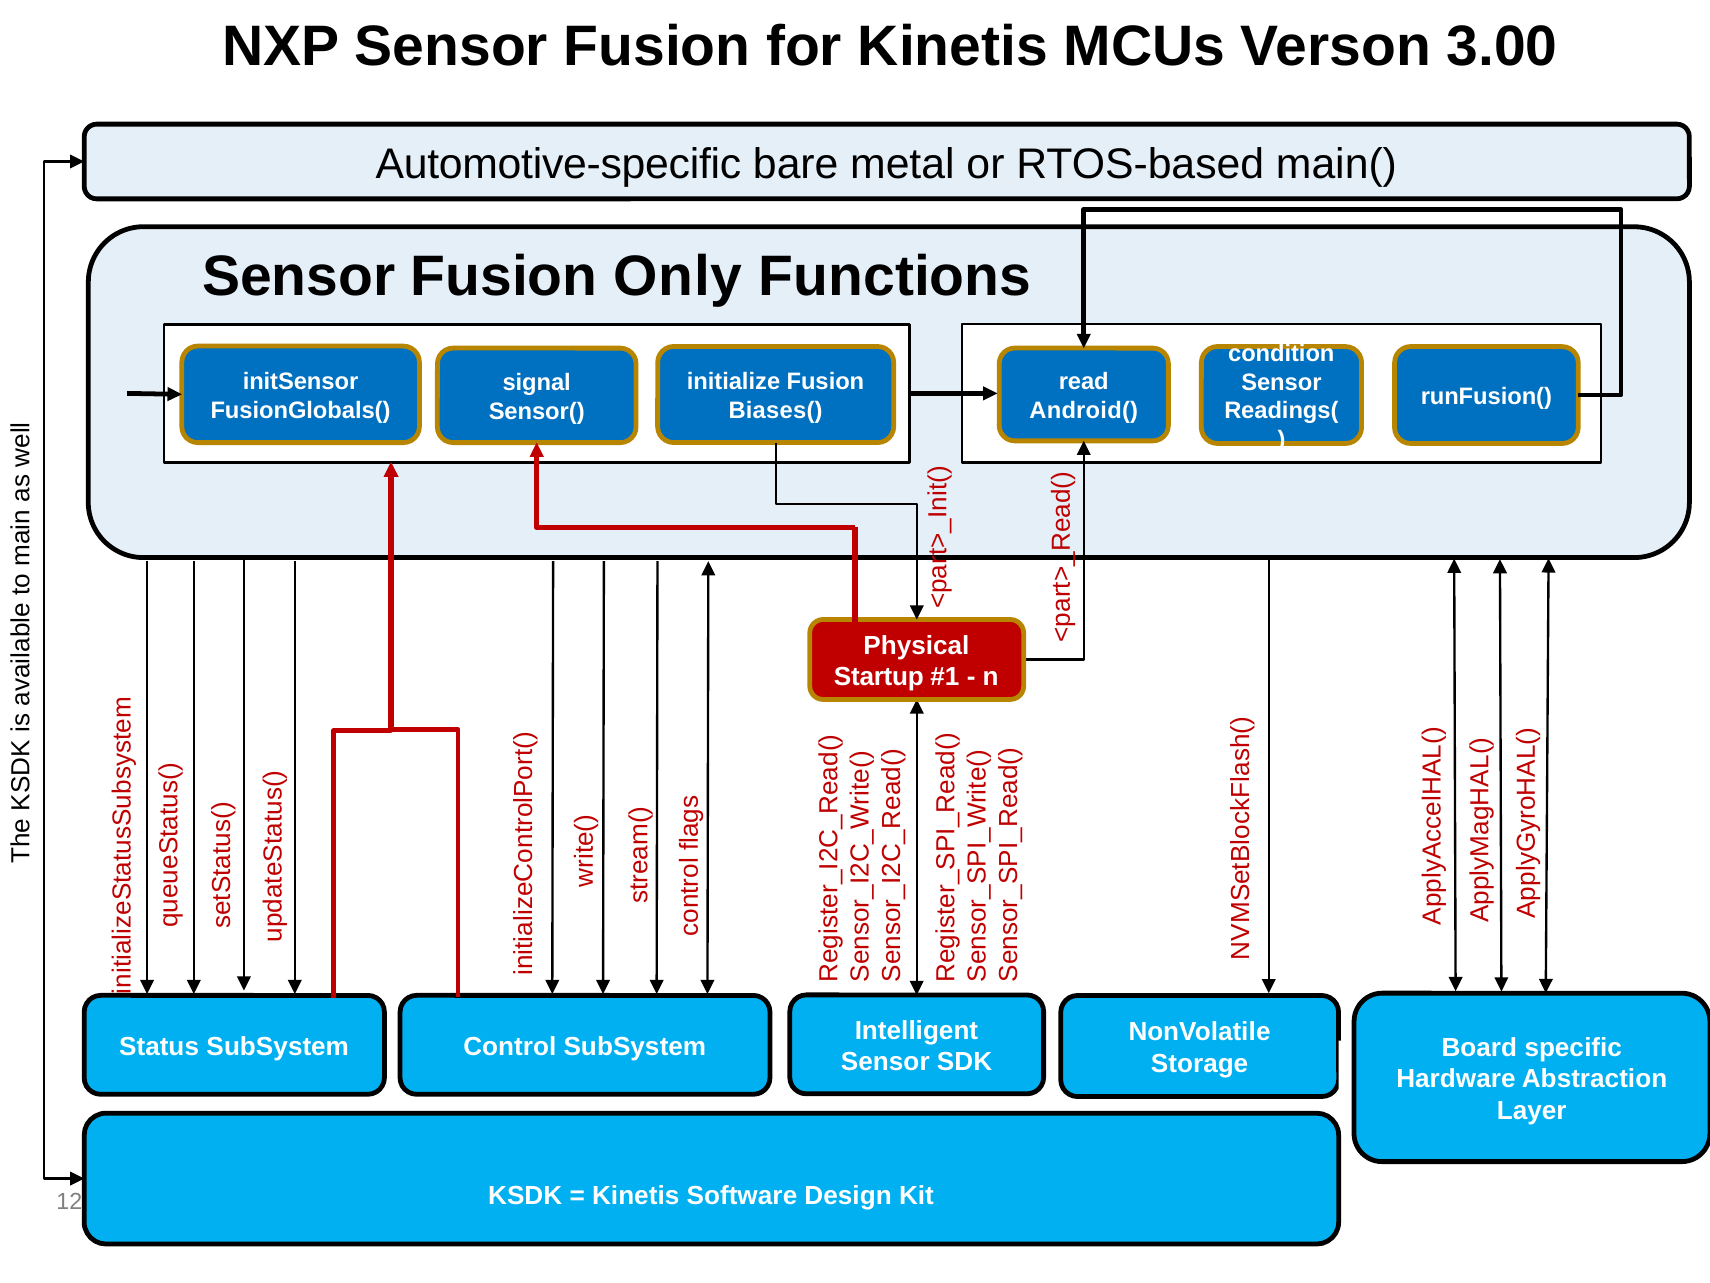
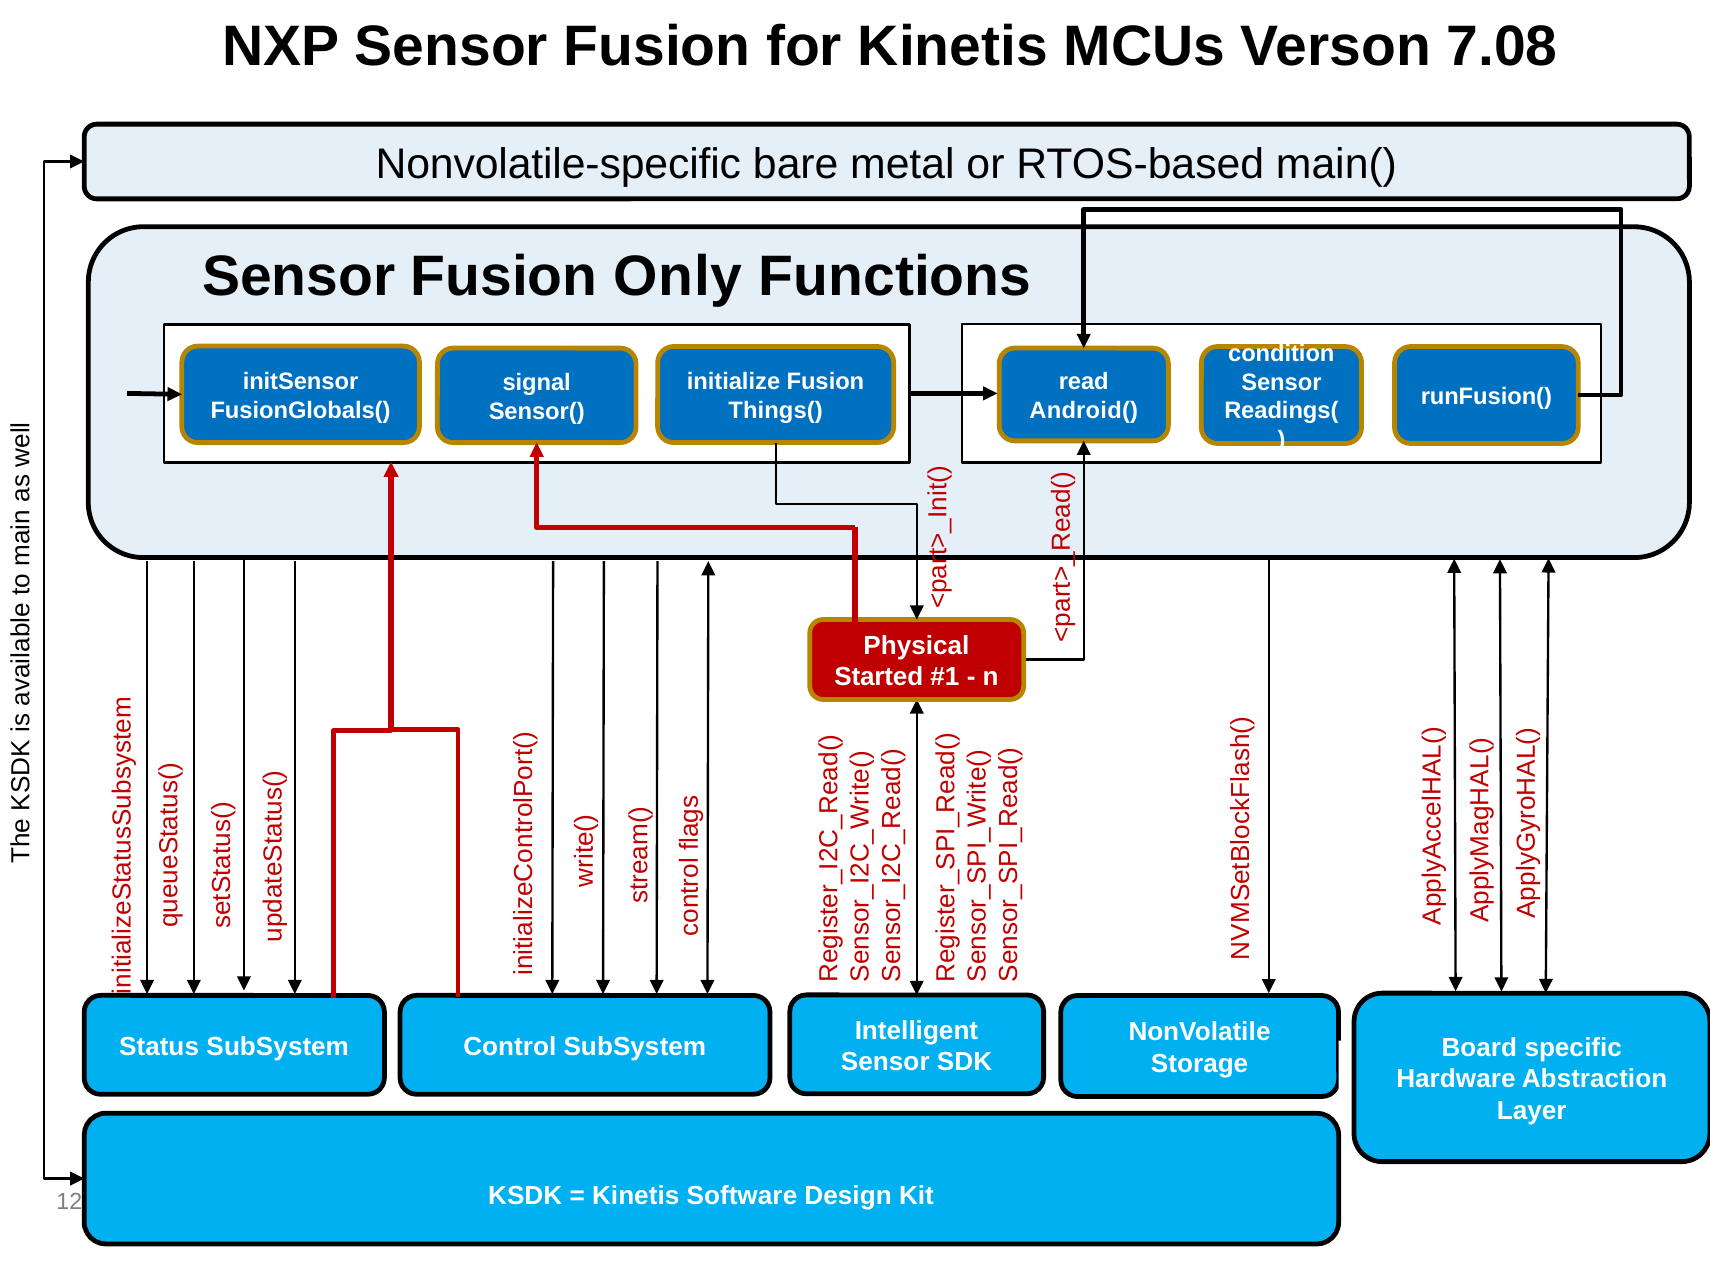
3.00: 3.00 -> 7.08
Automotive-specific: Automotive-specific -> Nonvolatile-specific
Biases(: Biases( -> Things(
Startup: Startup -> Started
